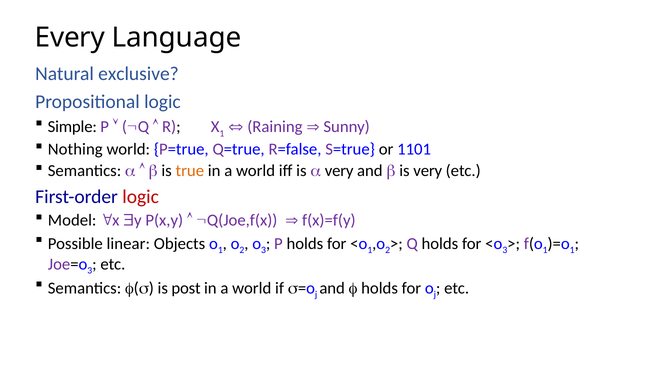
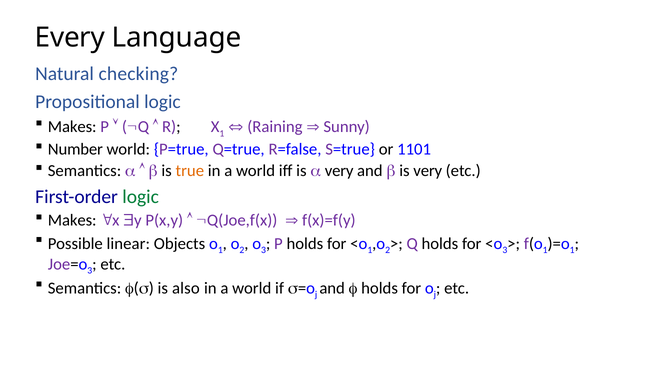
exclusive: exclusive -> checking
Simple at (72, 127): Simple -> Makes
Nothing: Nothing -> Number
logic at (141, 197) colour: red -> green
Model at (72, 220): Model -> Makes
post: post -> also
